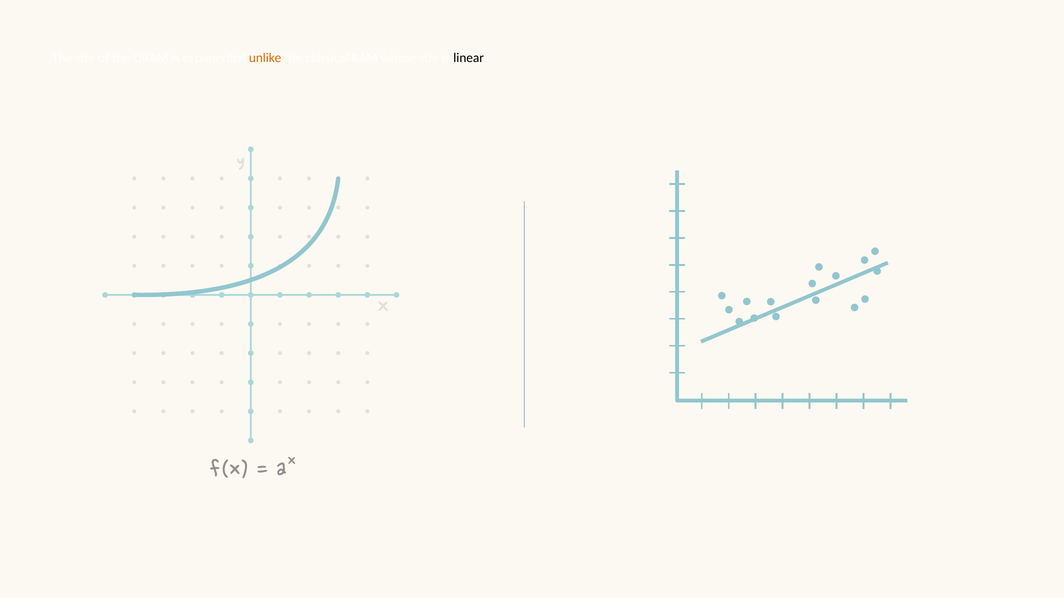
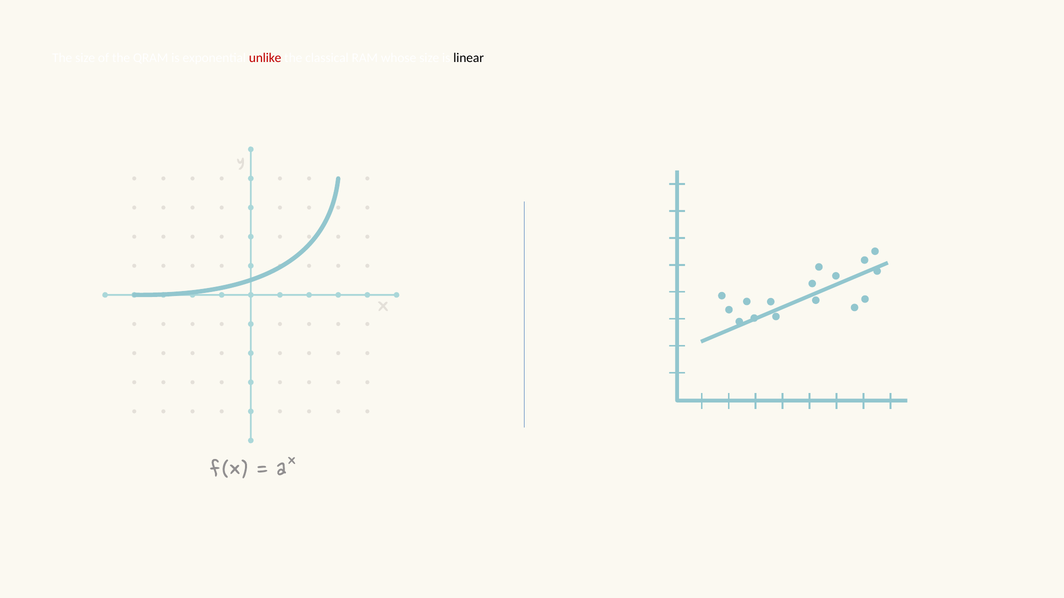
unlike colour: orange -> red
